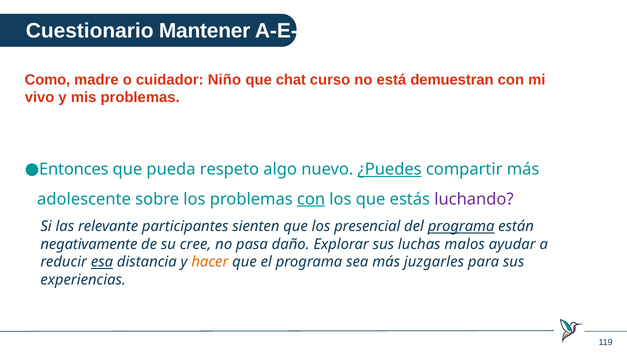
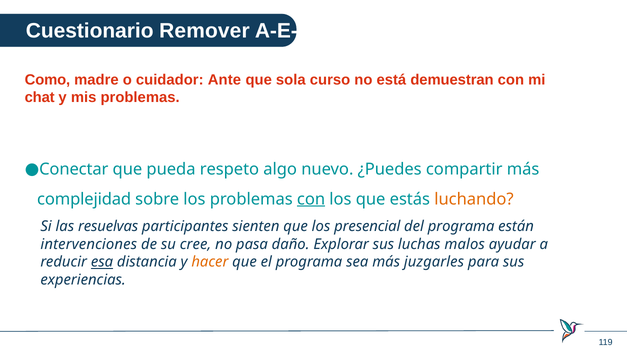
Mantener: Mantener -> Remover
Niño: Niño -> Ante
chat: chat -> sola
vivo: vivo -> chat
Entonces: Entonces -> Conectar
¿Puedes underline: present -> none
adolescente: adolescente -> complejidad
luchando colour: purple -> orange
relevante: relevante -> resuelvas
programa at (461, 226) underline: present -> none
negativamente: negativamente -> intervenciones
